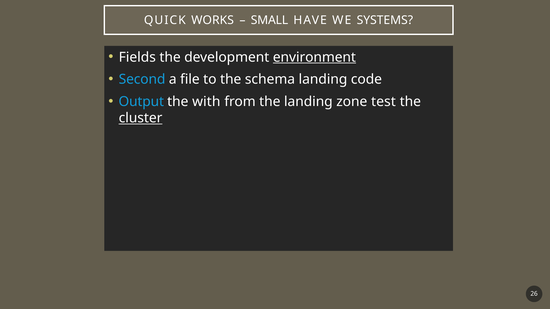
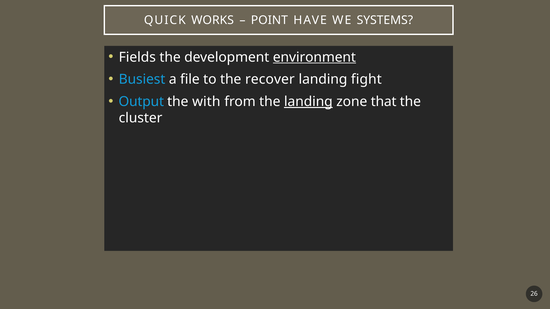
SMALL: SMALL -> POINT
Second: Second -> Busiest
schema: schema -> recover
code: code -> fight
landing at (308, 102) underline: none -> present
test: test -> that
cluster underline: present -> none
